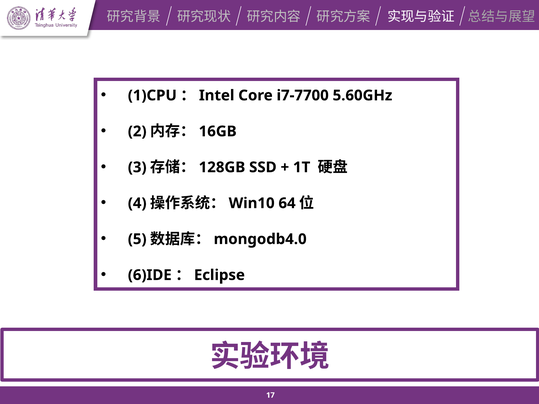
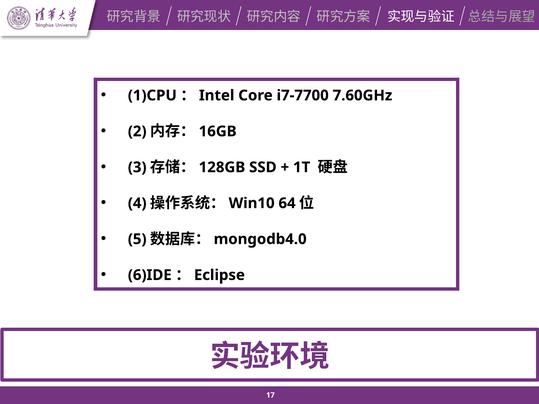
5.60GHz: 5.60GHz -> 7.60GHz
